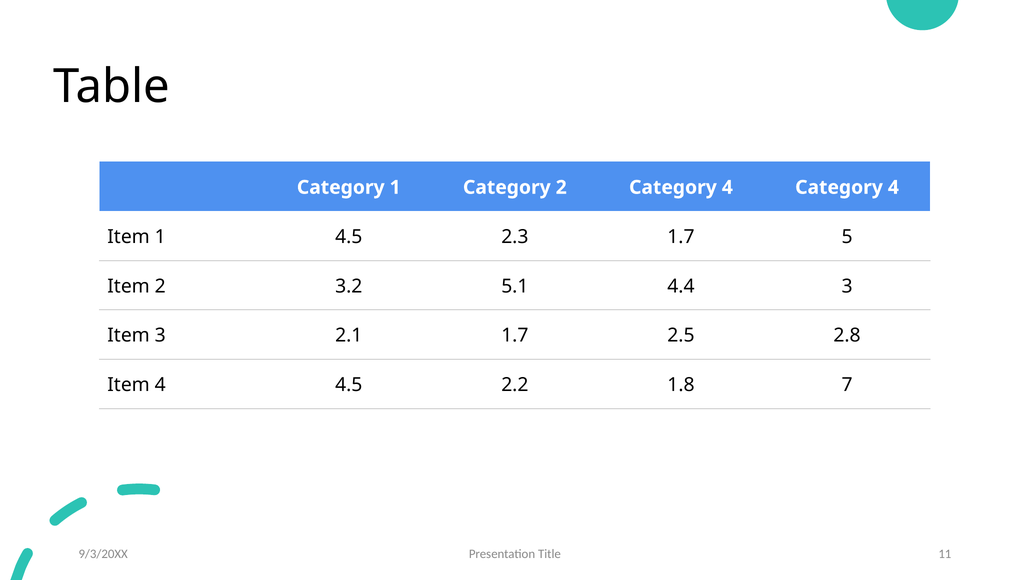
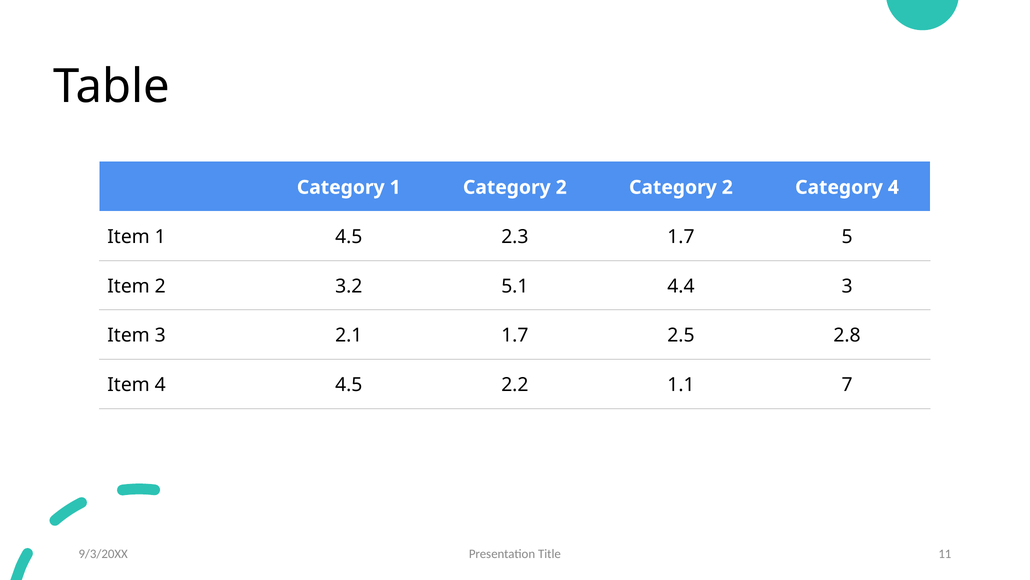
2 Category 4: 4 -> 2
1.8: 1.8 -> 1.1
